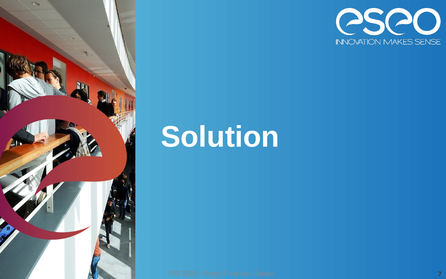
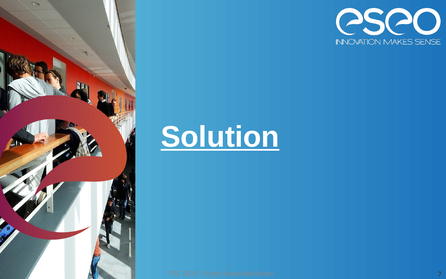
Solution underline: none -> present
